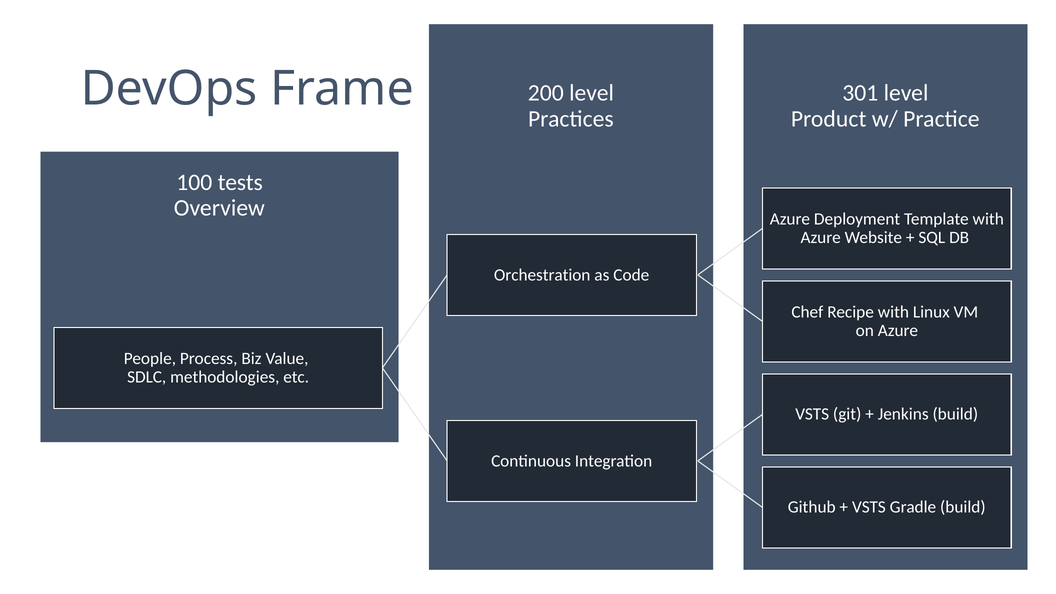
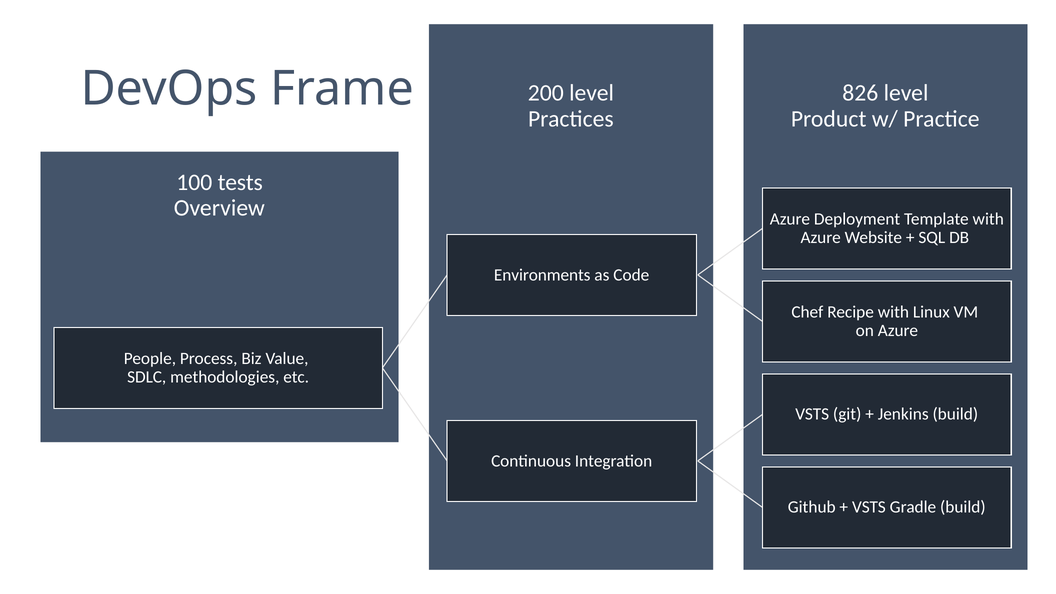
301: 301 -> 826
Orchestration: Orchestration -> Environments
